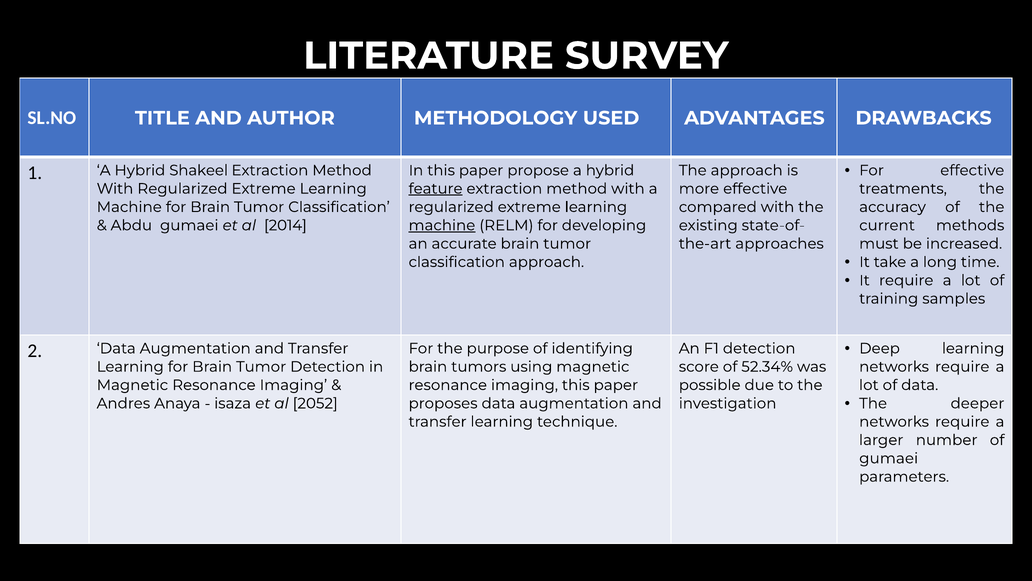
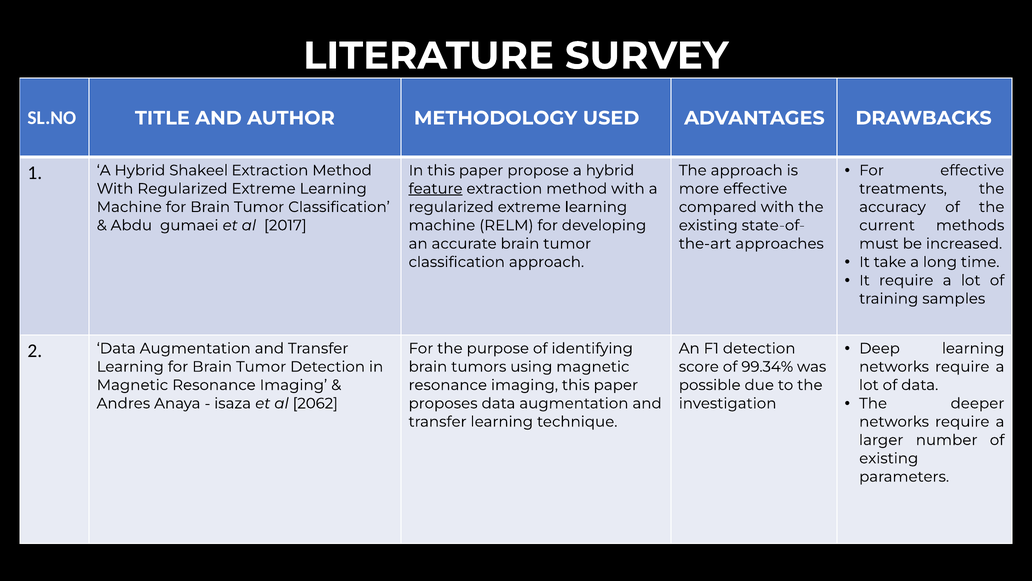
2014: 2014 -> 2017
machine at (442, 225) underline: present -> none
52.34%: 52.34% -> 99.34%
2052: 2052 -> 2062
gumaei at (889, 458): gumaei -> existing
